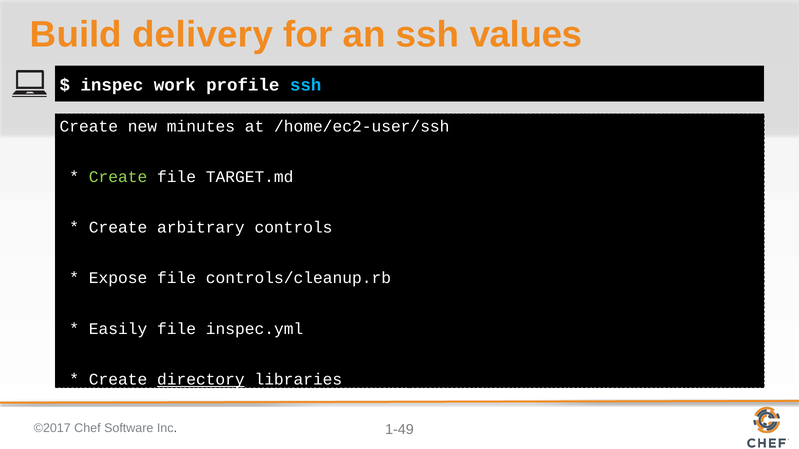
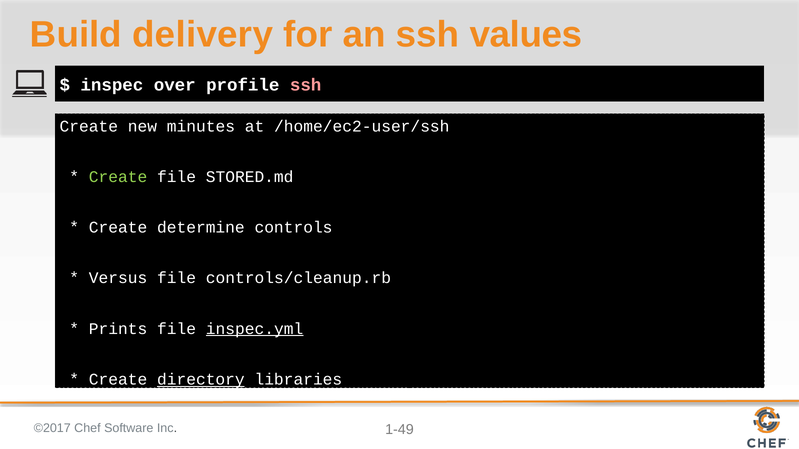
work: work -> over
ssh at (306, 85) colour: light blue -> pink
TARGET.md: TARGET.md -> STORED.md
arbitrary: arbitrary -> determine
Expose: Expose -> Versus
Easily: Easily -> Prints
inspec.yml underline: none -> present
